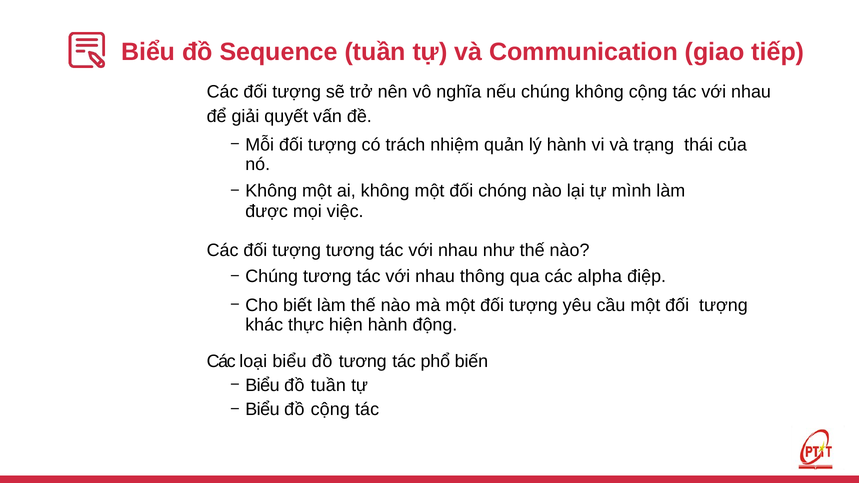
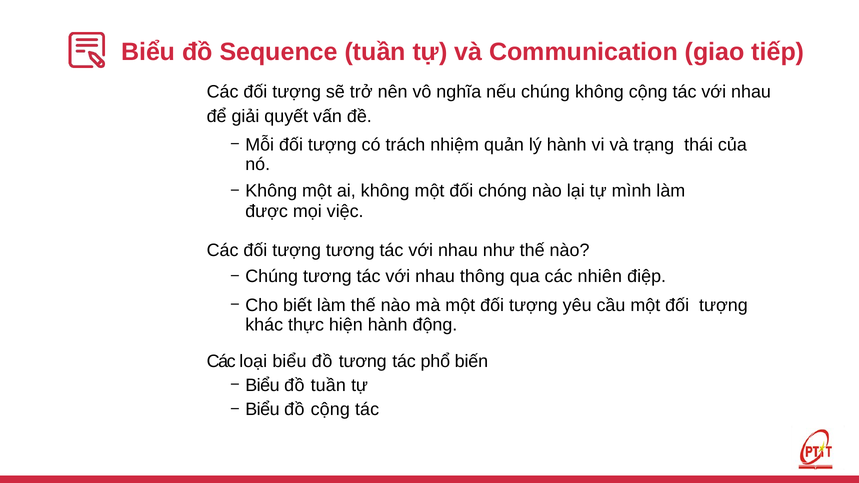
alpha: alpha -> nhiên
